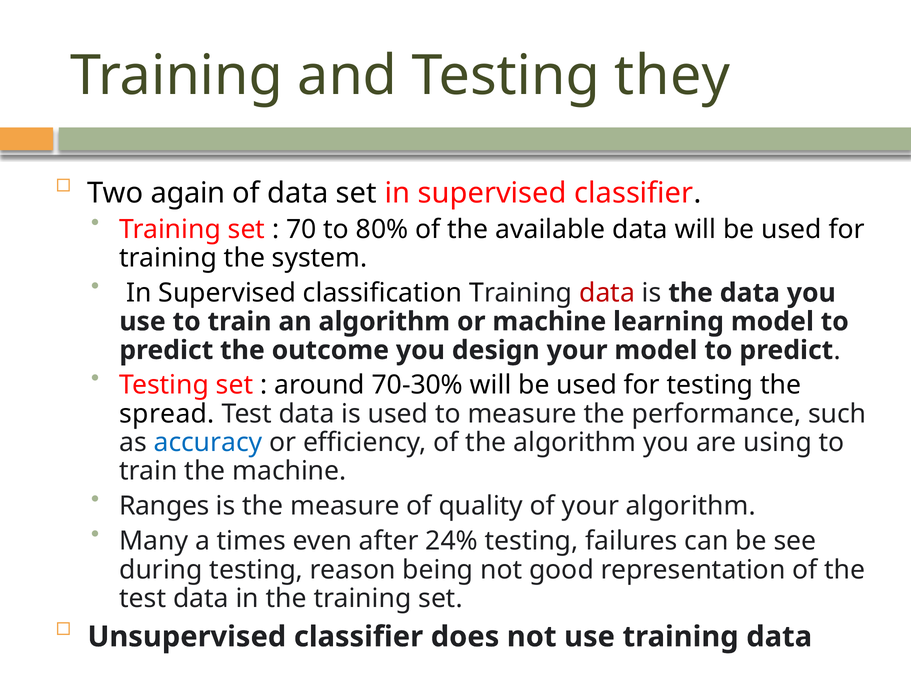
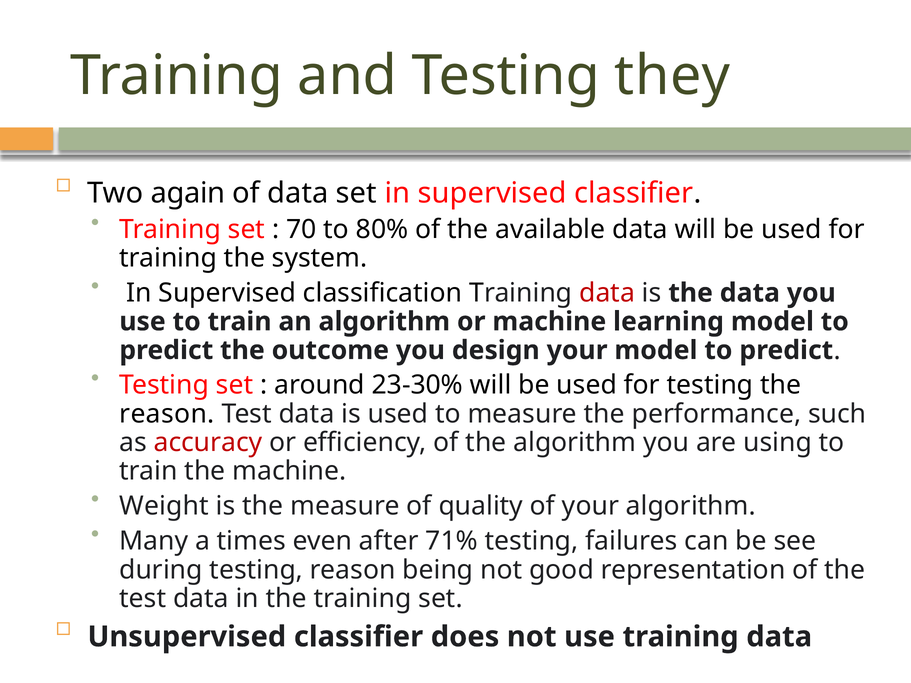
70-30%: 70-30% -> 23-30%
spread at (167, 414): spread -> reason
accuracy colour: blue -> red
Ranges: Ranges -> Weight
24%: 24% -> 71%
